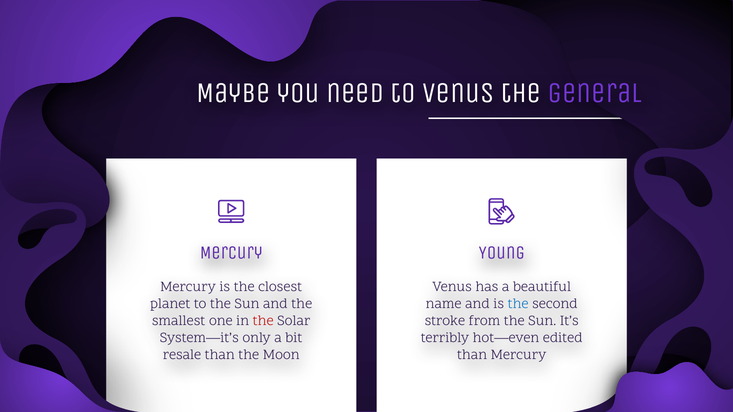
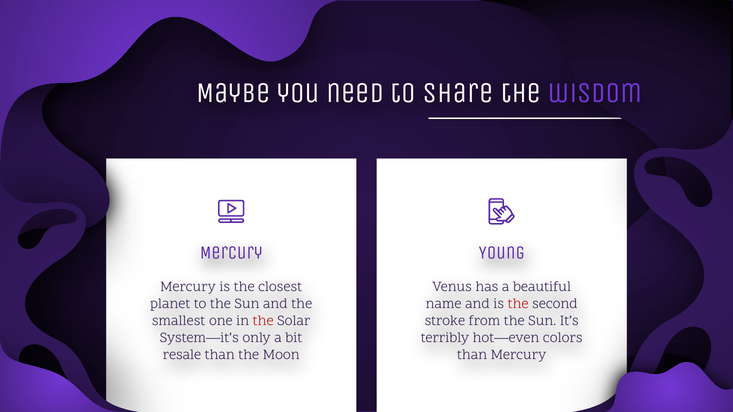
to venus: venus -> share
general: general -> wisdom
the at (518, 304) colour: blue -> red
edited: edited -> colors
